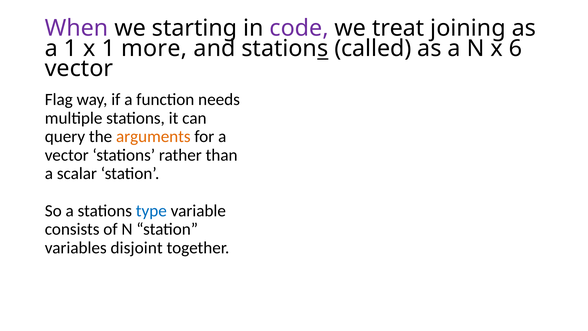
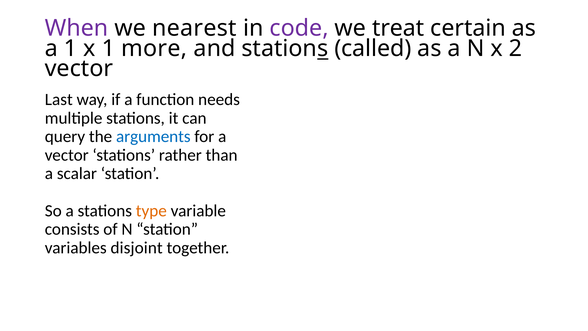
starting: starting -> nearest
joining: joining -> certain
6: 6 -> 2
Flag: Flag -> Last
arguments colour: orange -> blue
type colour: blue -> orange
